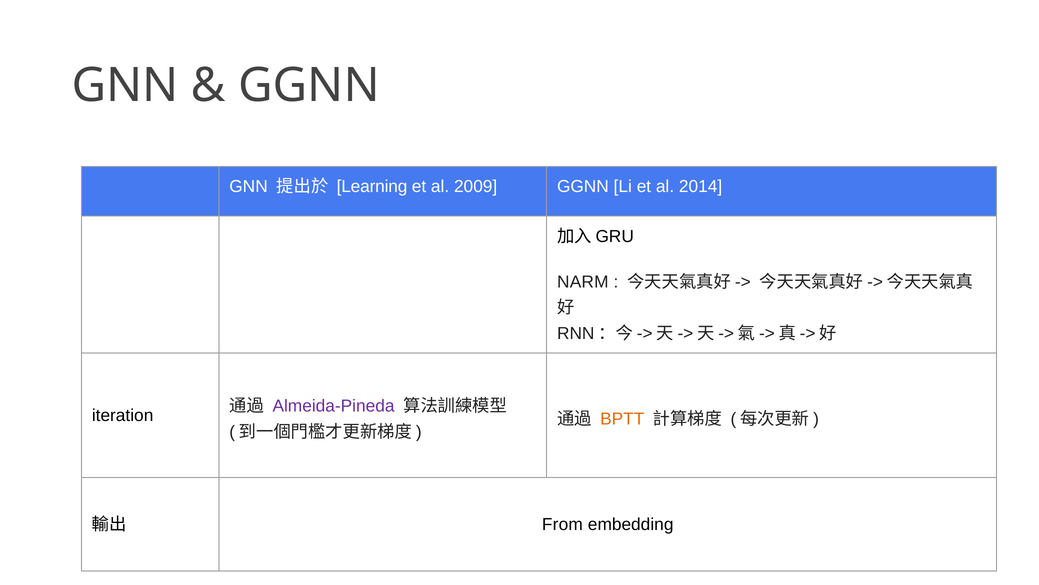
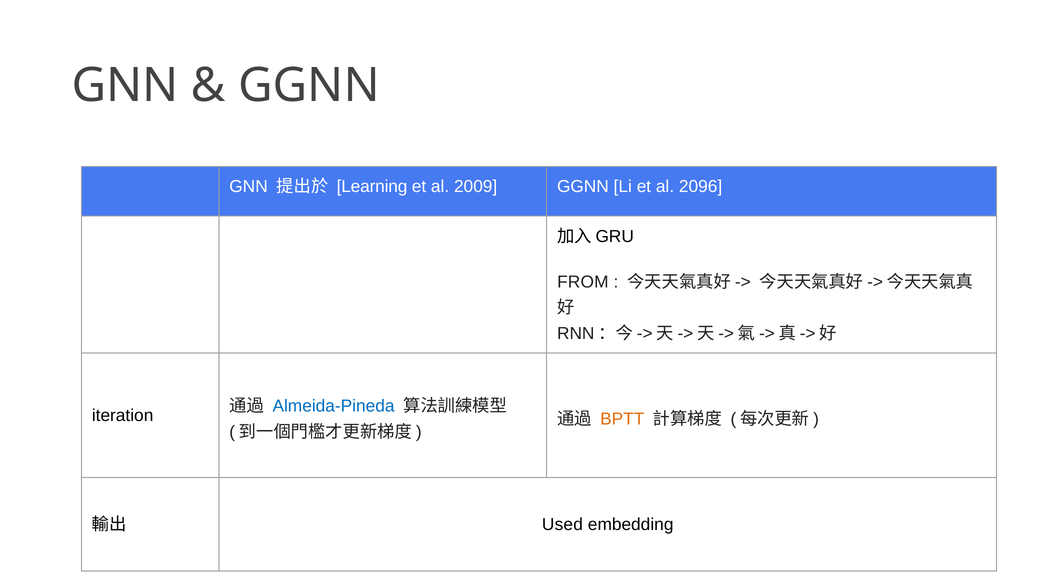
2014: 2014 -> 2096
NARM: NARM -> FROM
Almeida-Pineda colour: purple -> blue
From: From -> Used
